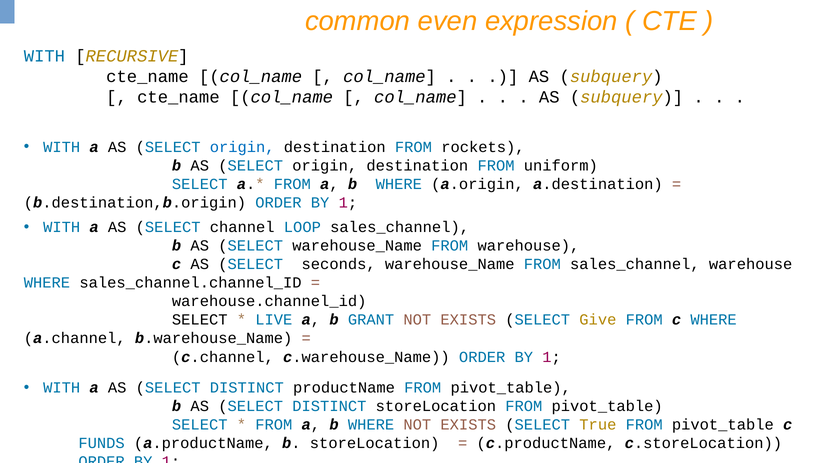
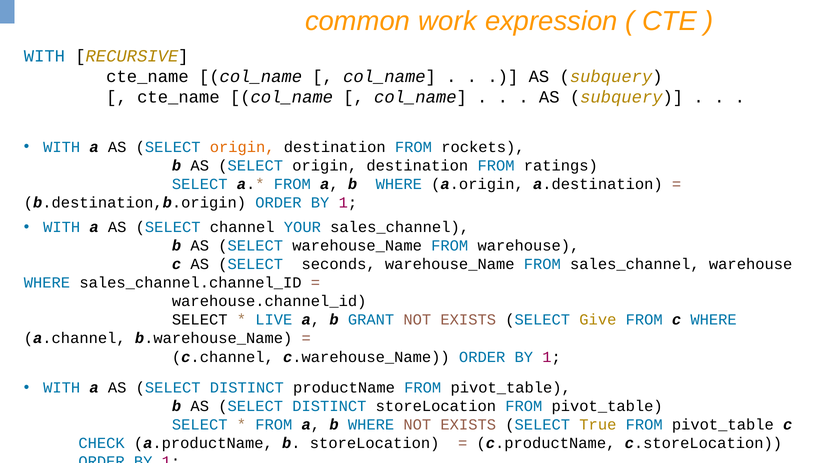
even: even -> work
origin at (242, 147) colour: blue -> orange
uniform: uniform -> ratings
LOOP: LOOP -> YOUR
FUNDS: FUNDS -> CHECK
